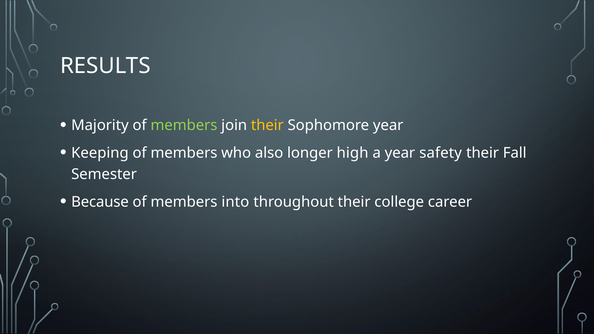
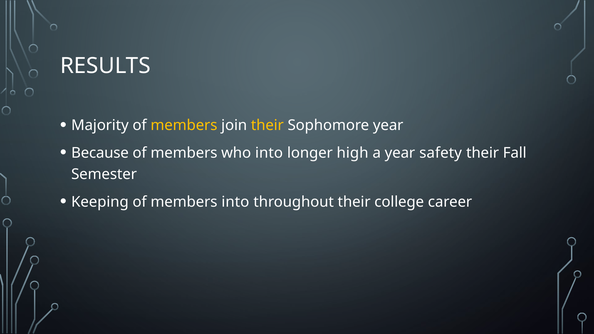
members at (184, 125) colour: light green -> yellow
Keeping: Keeping -> Because
who also: also -> into
Because: Because -> Keeping
